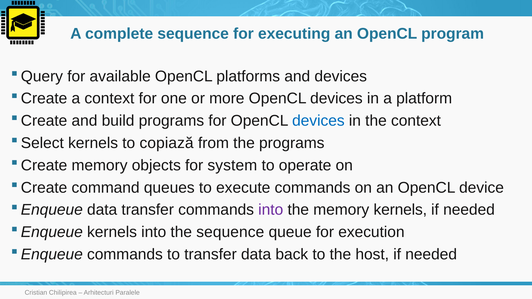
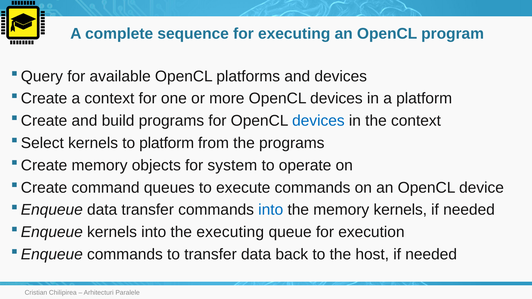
to copiază: copiază -> platform
into at (271, 210) colour: purple -> blue
the sequence: sequence -> executing
